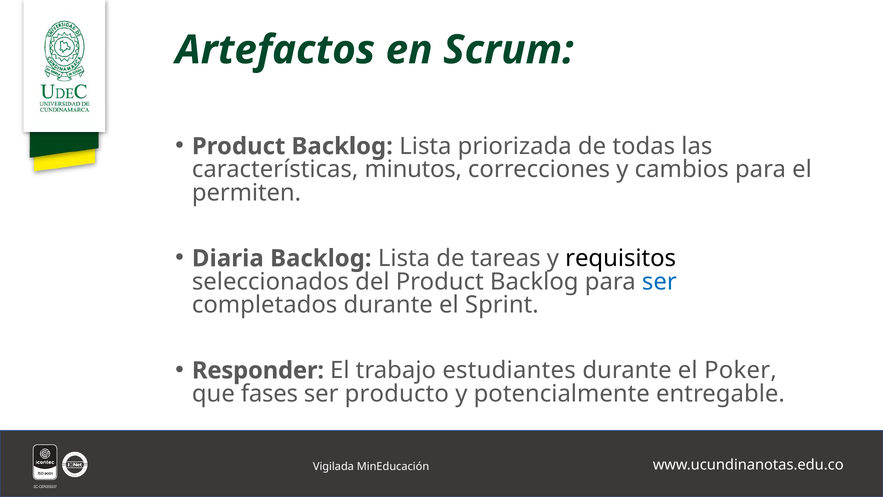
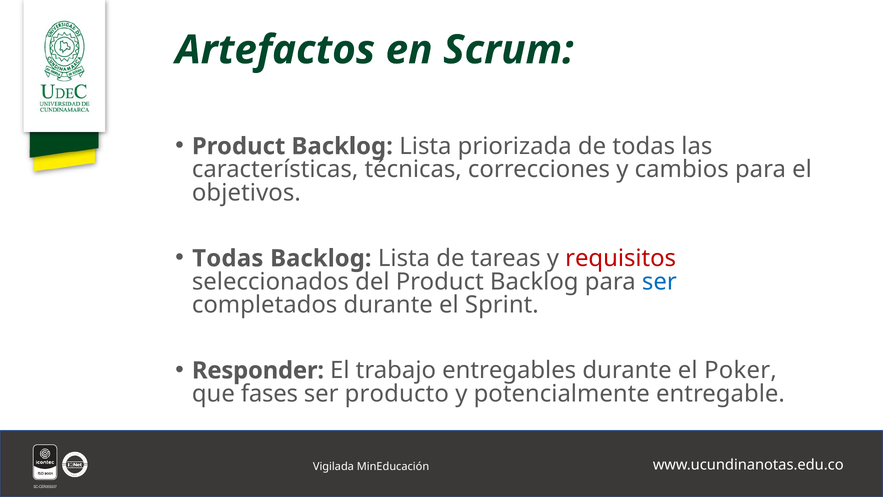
minutos: minutos -> técnicas
permiten: permiten -> objetivos
Diaria at (228, 258): Diaria -> Todas
requisitos colour: black -> red
estudiantes: estudiantes -> entregables
